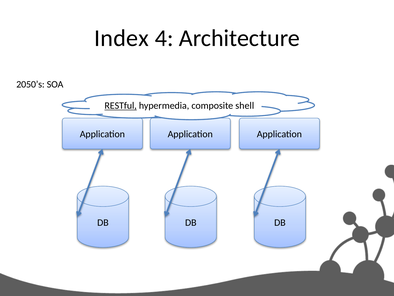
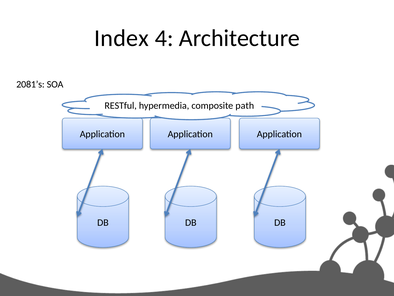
2050’s: 2050’s -> 2081’s
RESTful underline: present -> none
shell: shell -> path
